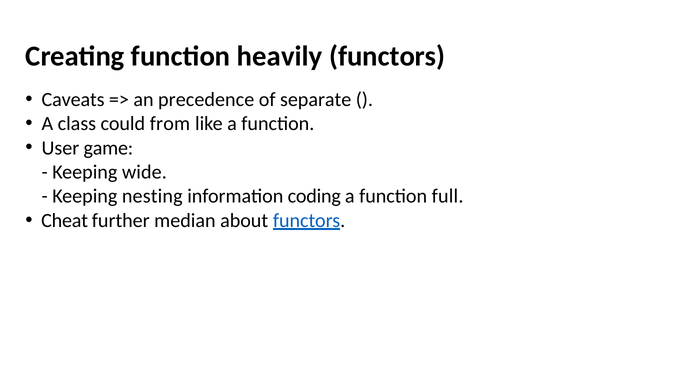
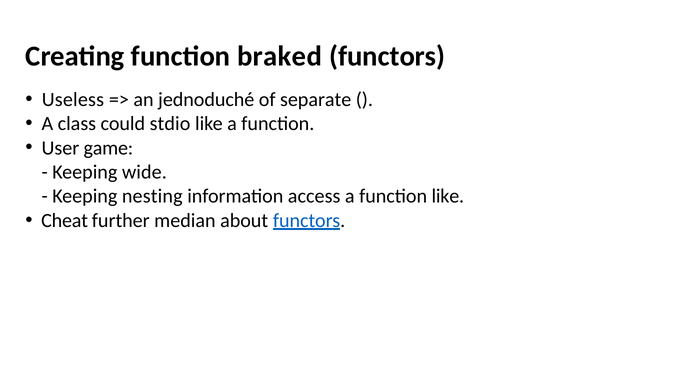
heavily: heavily -> braked
Caveats: Caveats -> Useless
precedence: precedence -> jednoduché
from: from -> stdio
coding: coding -> access
function full: full -> like
